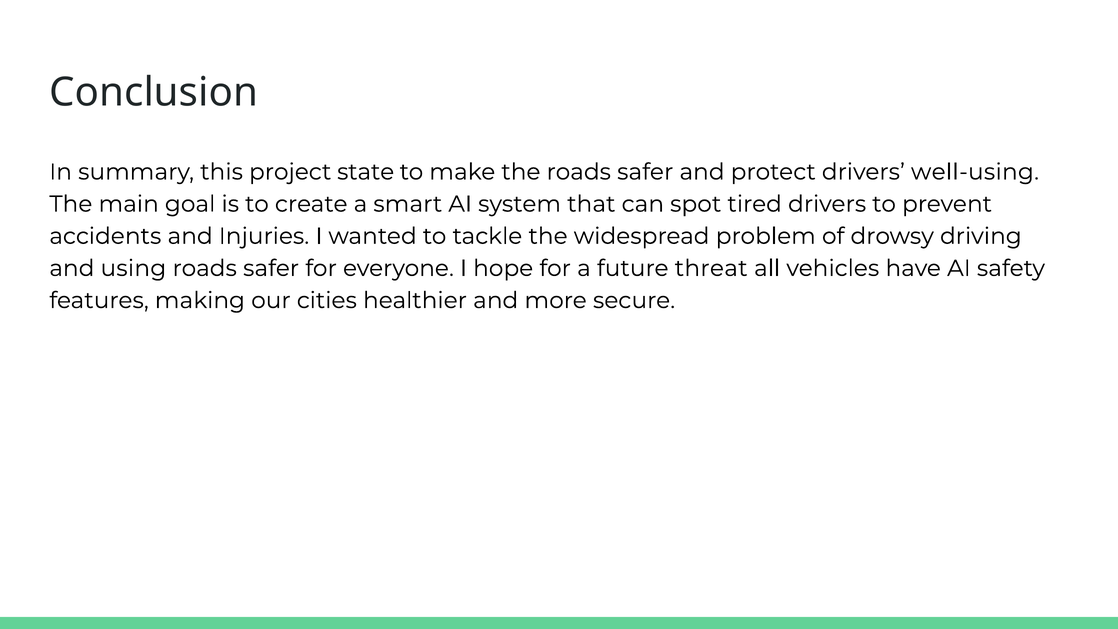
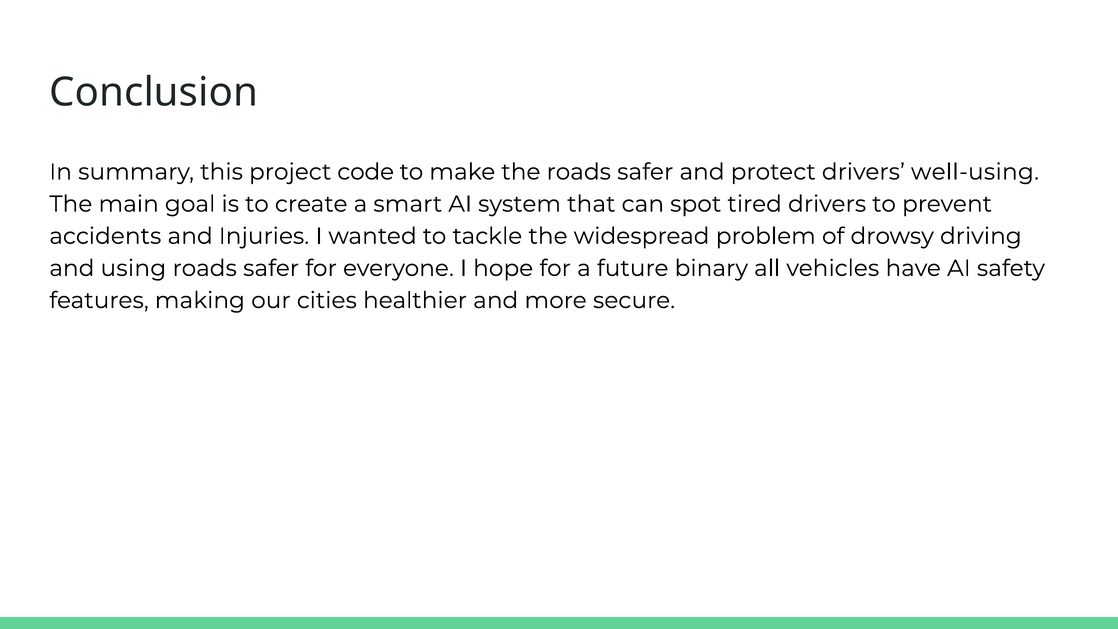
state: state -> code
threat: threat -> binary
